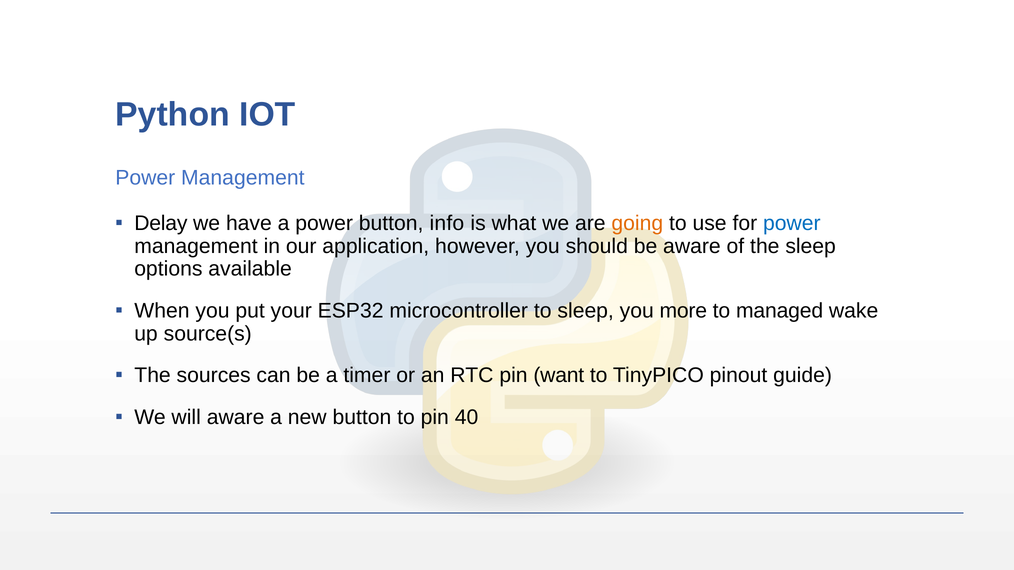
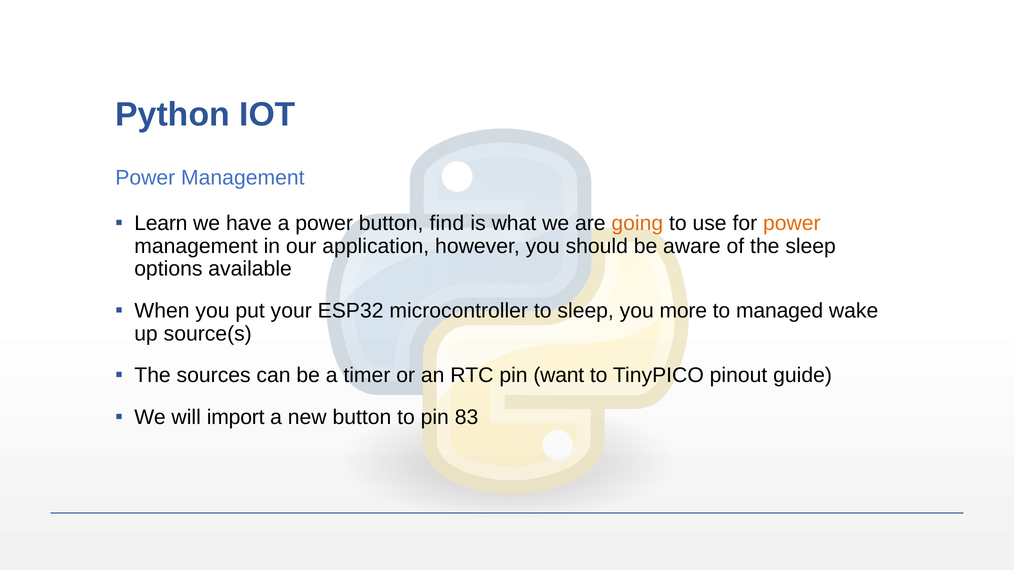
Delay: Delay -> Learn
info: info -> find
power at (792, 223) colour: blue -> orange
will aware: aware -> import
40: 40 -> 83
